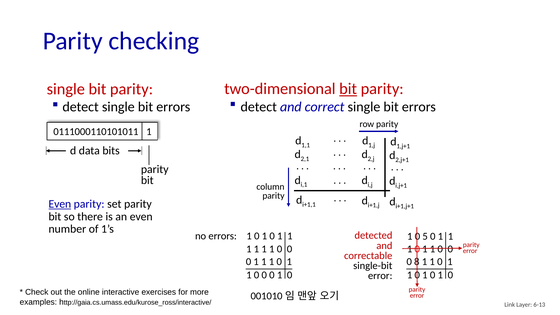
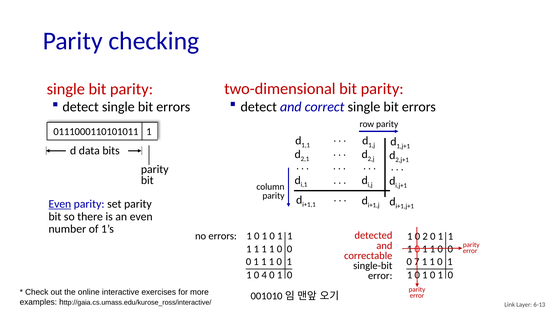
bit at (348, 89) underline: present -> none
5: 5 -> 2
8: 8 -> 7
0 at (264, 275): 0 -> 4
